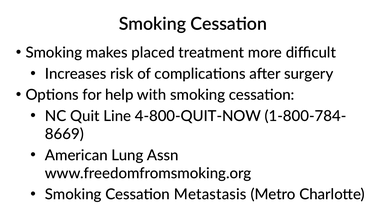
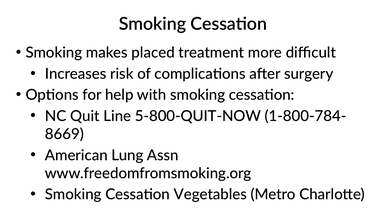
4-800-QUIT-NOW: 4-800-QUIT-NOW -> 5-800-QUIT-NOW
Metastasis: Metastasis -> Vegetables
